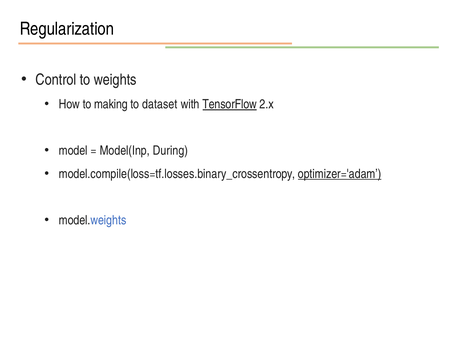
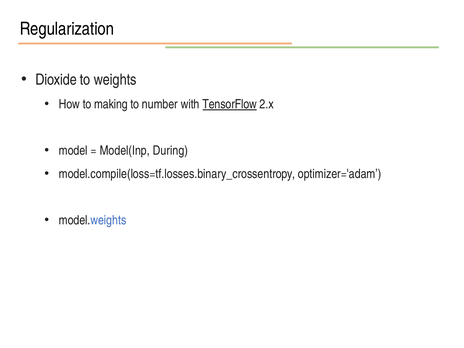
Control: Control -> Dioxide
dataset: dataset -> number
optimizer='adam underline: present -> none
